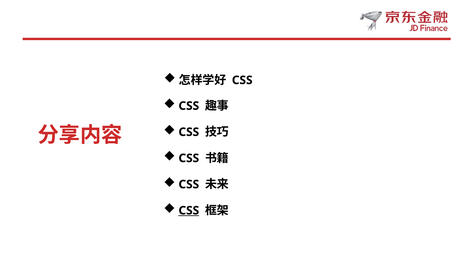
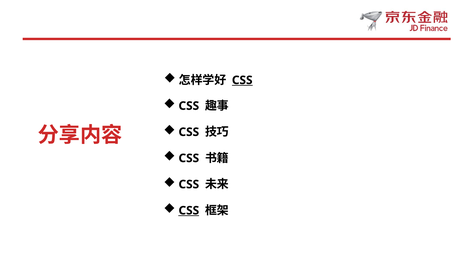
CSS at (242, 80) underline: none -> present
